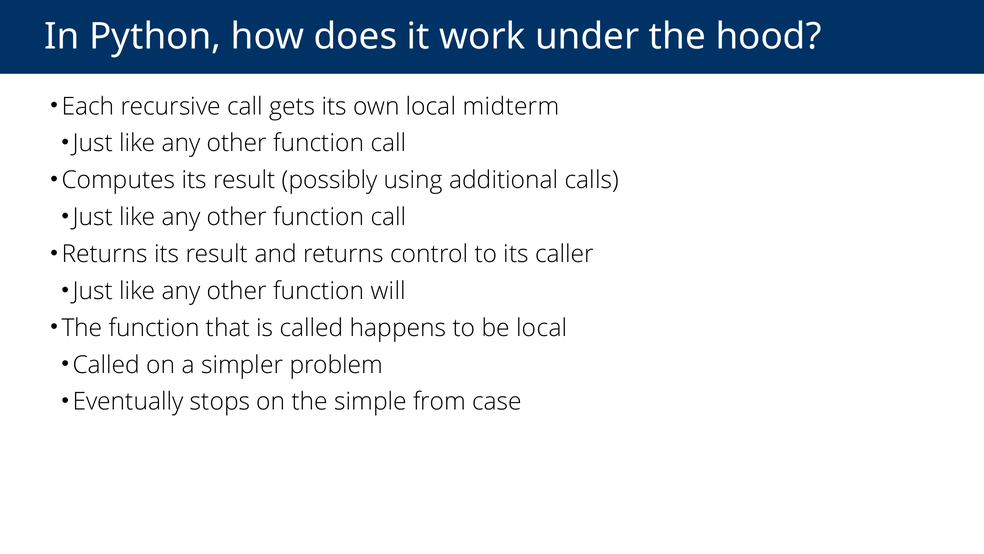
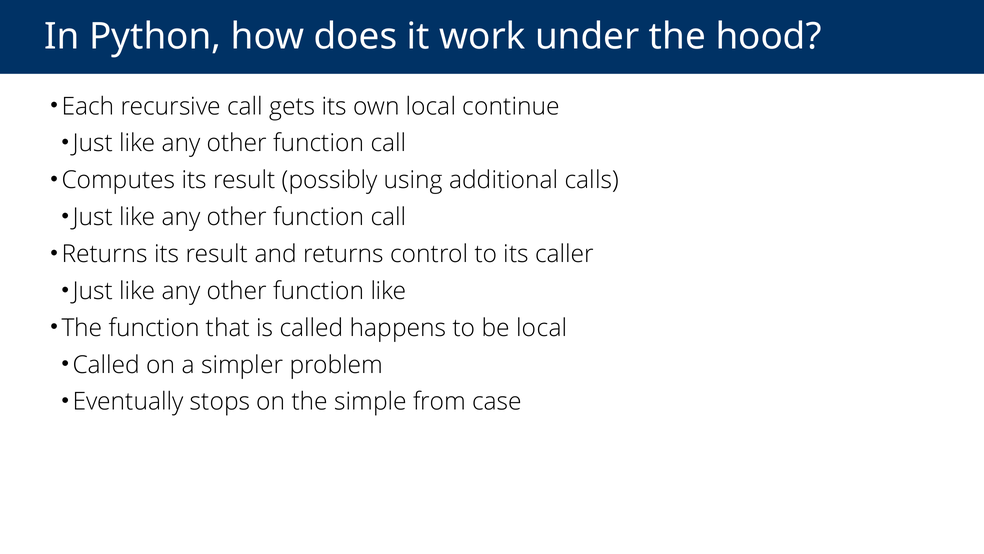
midterm: midterm -> continue
function will: will -> like
